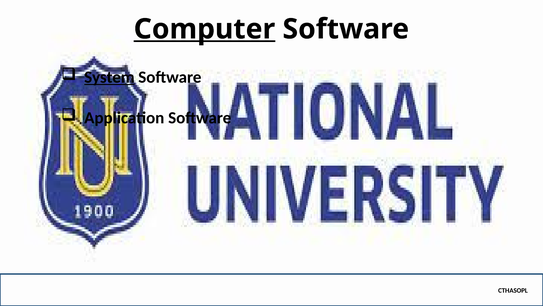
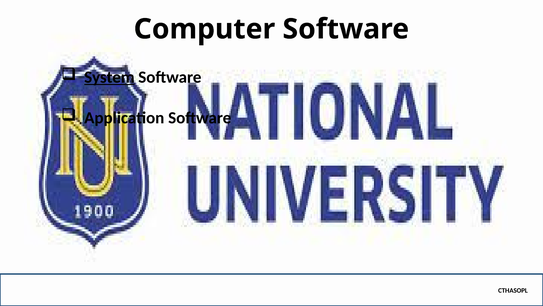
Computer underline: present -> none
